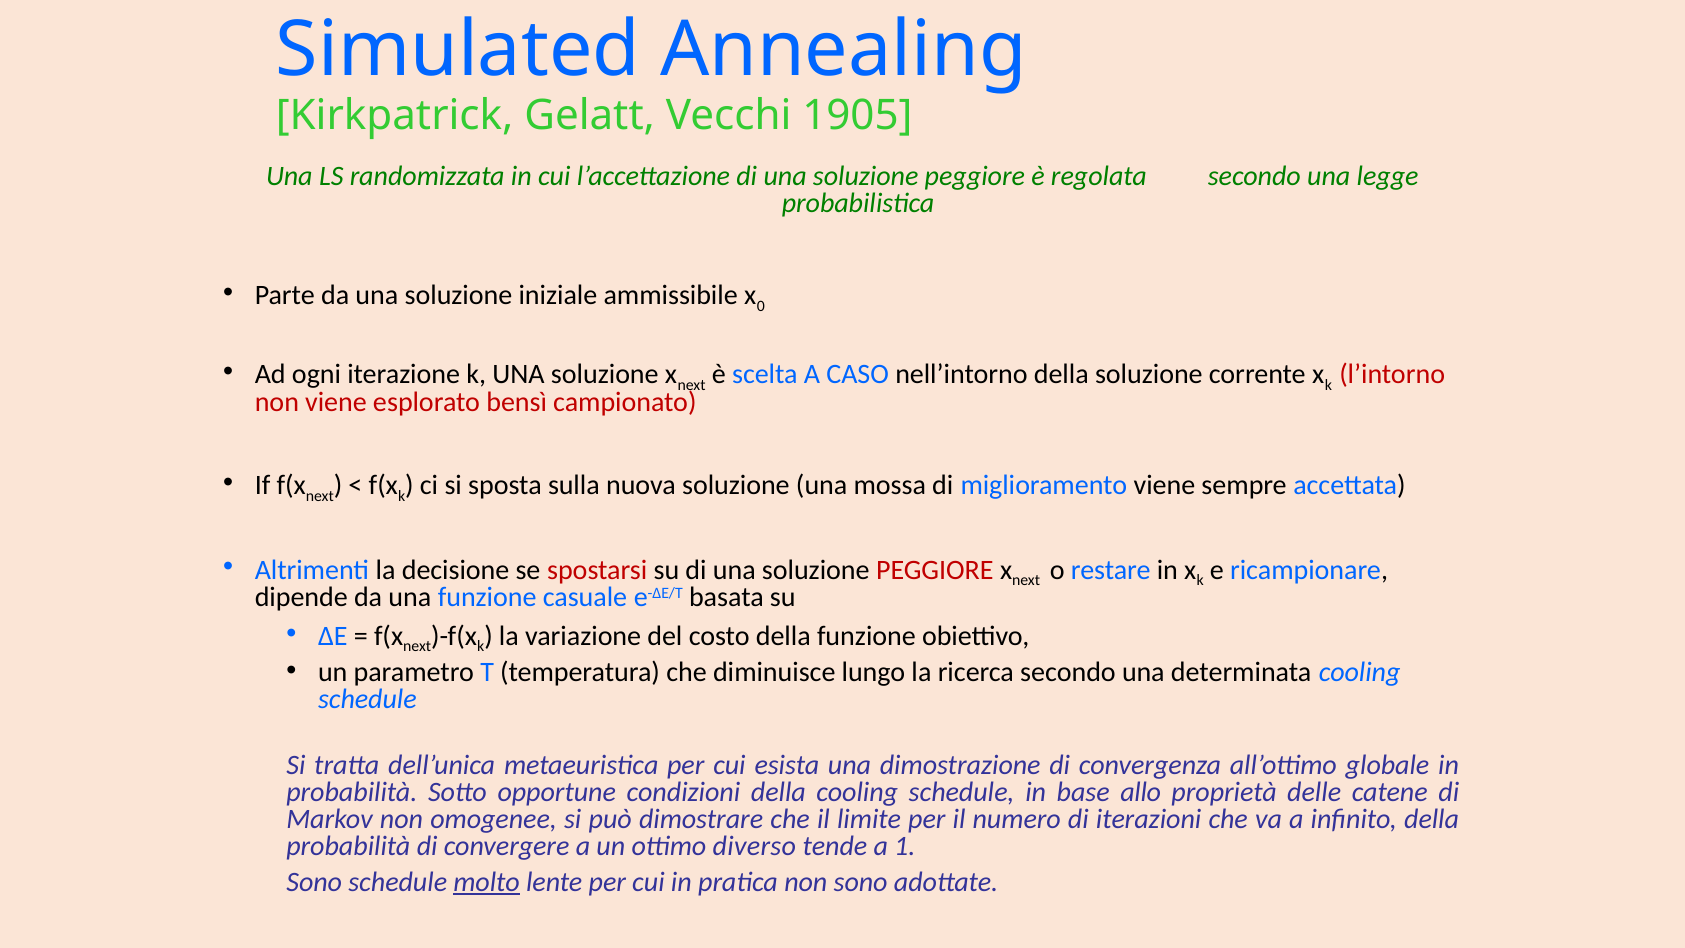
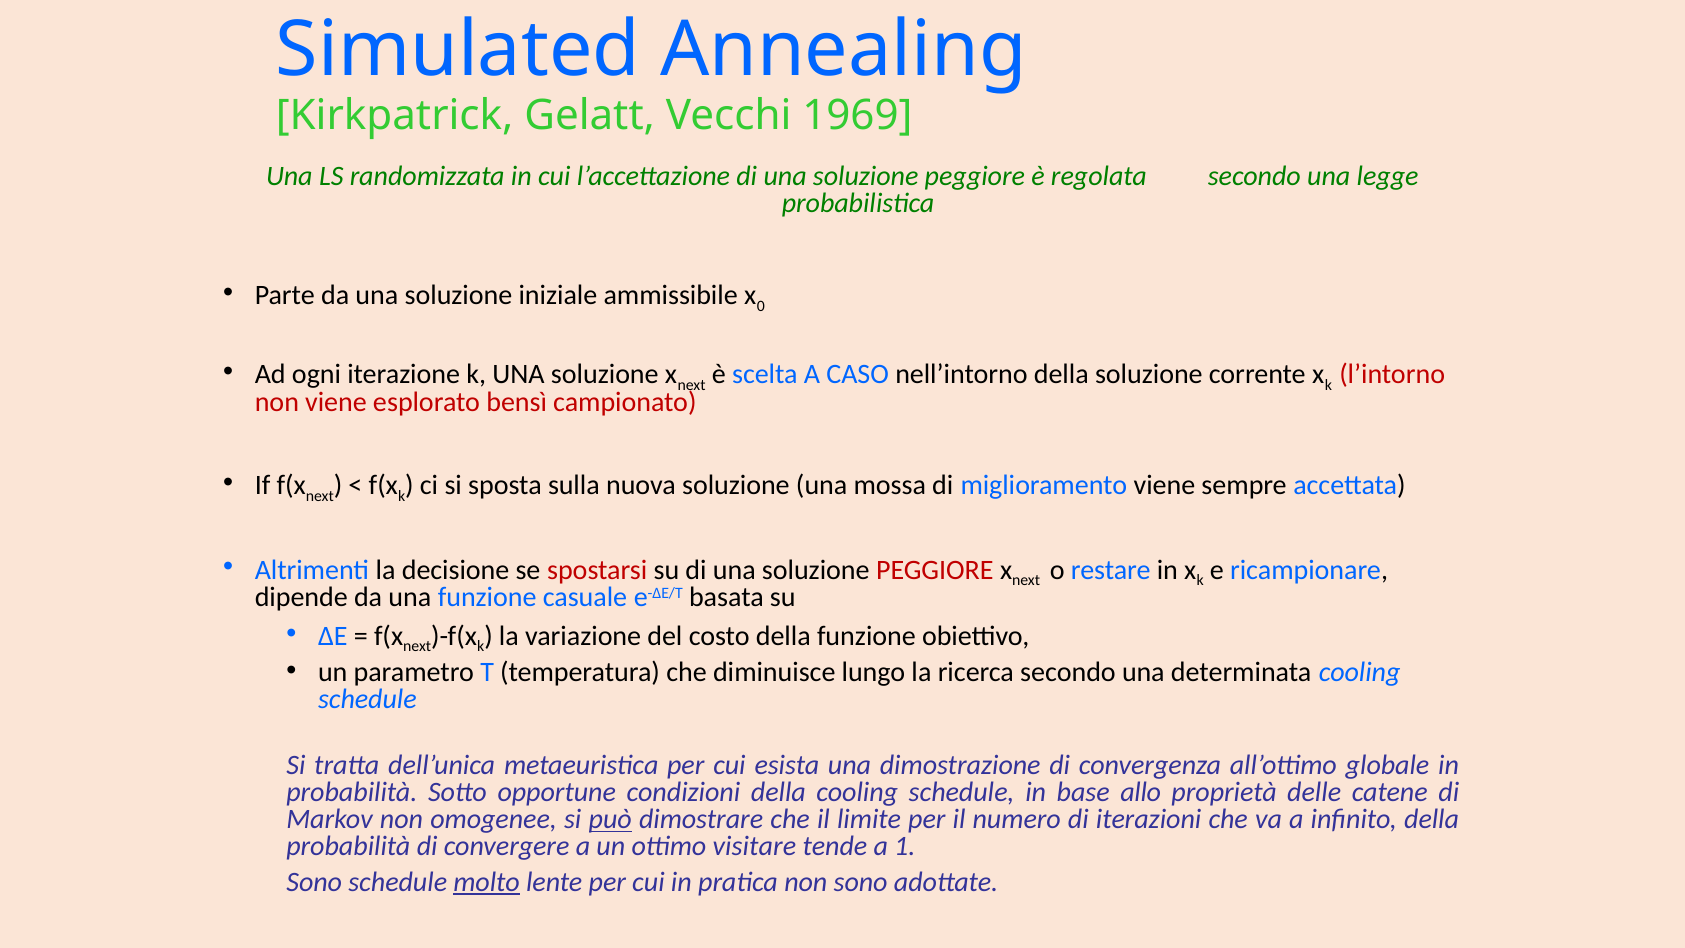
1905: 1905 -> 1969
può underline: none -> present
diverso: diverso -> visitare
